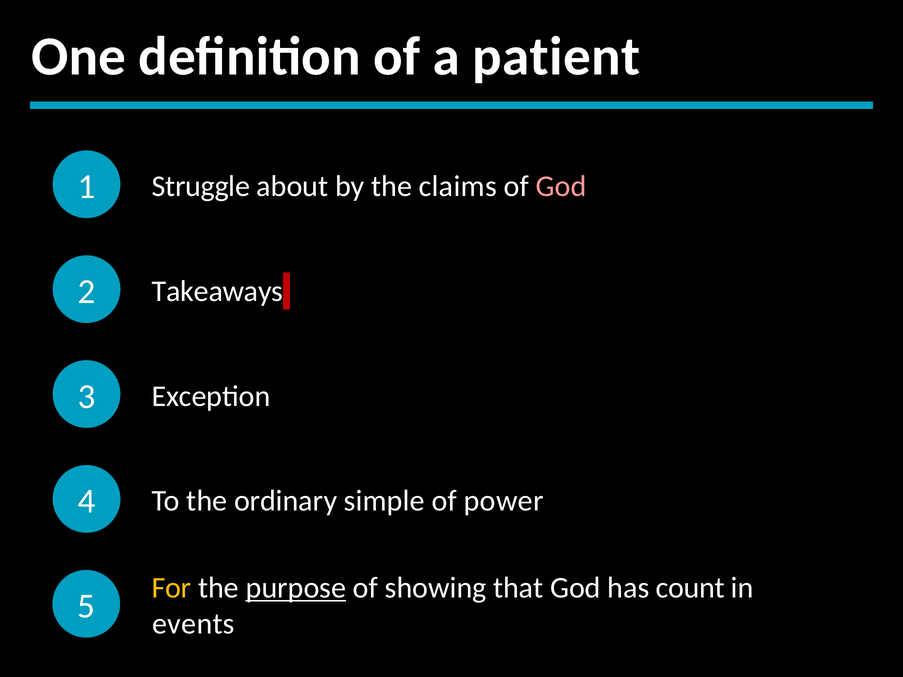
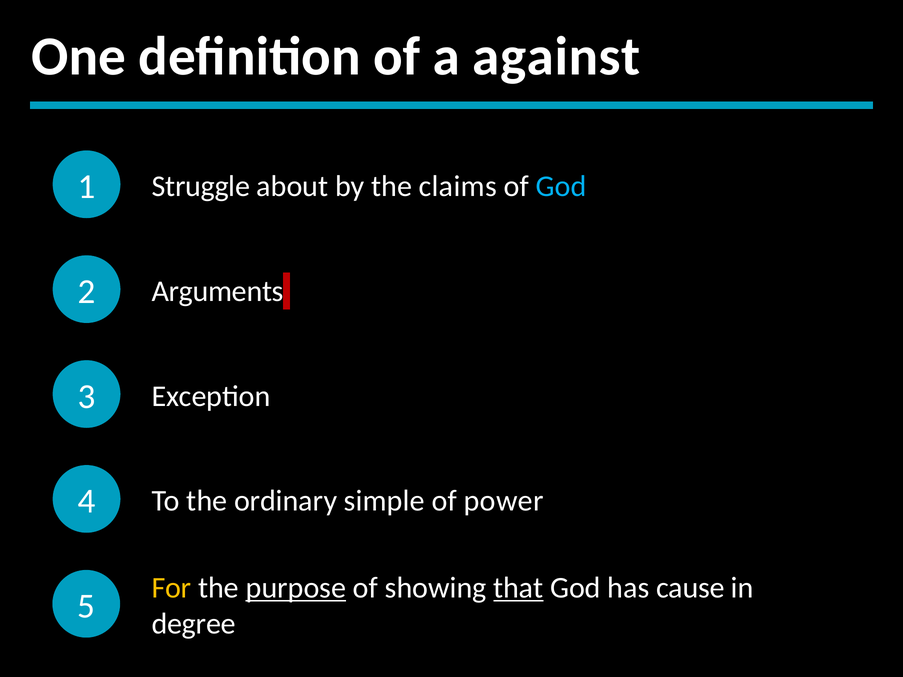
patient: patient -> against
God at (561, 186) colour: pink -> light blue
Takeaways: Takeaways -> Arguments
that underline: none -> present
count: count -> cause
events: events -> degree
